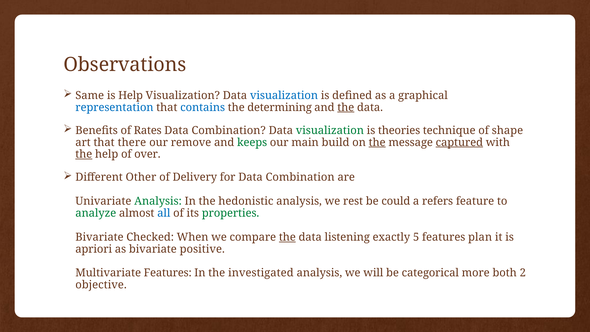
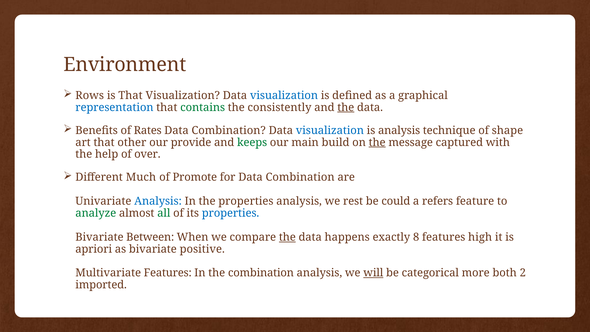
Observations: Observations -> Environment
Same: Same -> Rows
is Help: Help -> That
contains colour: blue -> green
determining: determining -> consistently
visualization at (330, 130) colour: green -> blue
is theories: theories -> analysis
there: there -> other
remove: remove -> provide
captured underline: present -> none
the at (84, 154) underline: present -> none
Other: Other -> Much
Delivery: Delivery -> Promote
Analysis at (158, 201) colour: green -> blue
the hedonistic: hedonistic -> properties
all colour: blue -> green
properties at (231, 213) colour: green -> blue
Checked: Checked -> Between
listening: listening -> happens
5: 5 -> 8
plan: plan -> high
the investigated: investigated -> combination
will underline: none -> present
objective: objective -> imported
